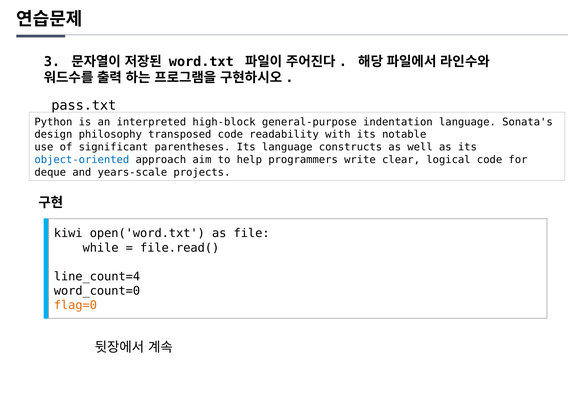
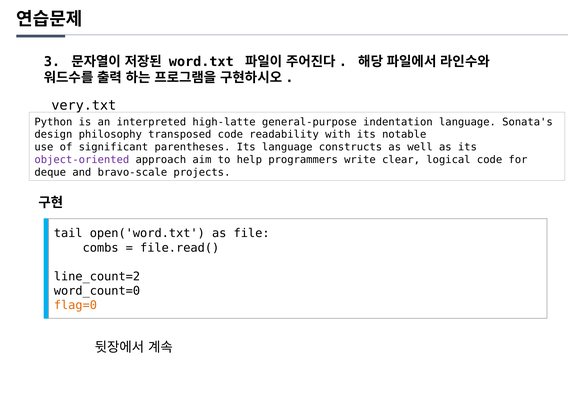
pass.txt: pass.txt -> very.txt
high-block: high-block -> high-latte
object-oriented colour: blue -> purple
years-scale: years-scale -> bravo-scale
kiwi: kiwi -> tail
while: while -> combs
line_count=4: line_count=4 -> line_count=2
